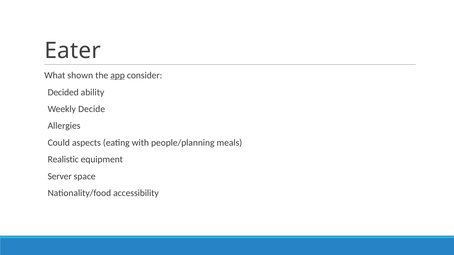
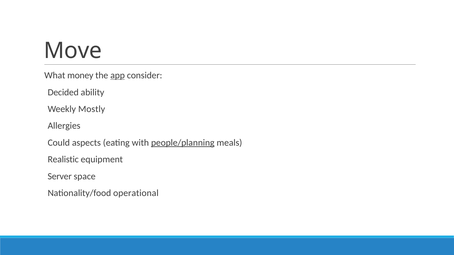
Eater: Eater -> Move
shown: shown -> money
Decide: Decide -> Mostly
people/planning underline: none -> present
accessibility: accessibility -> operational
